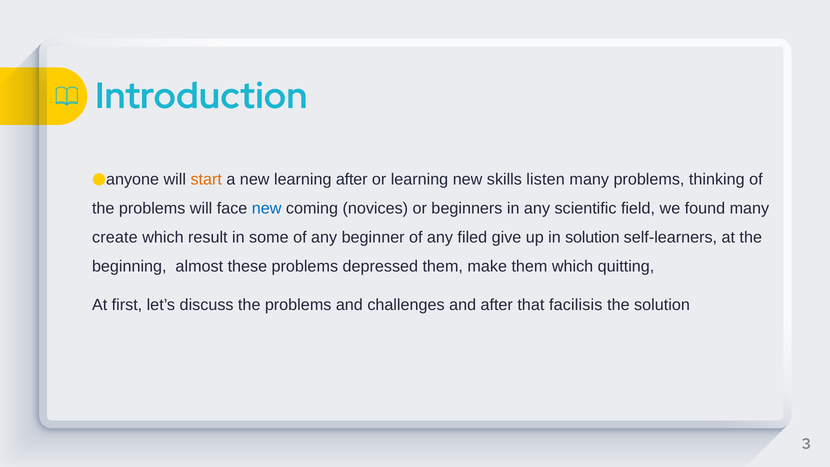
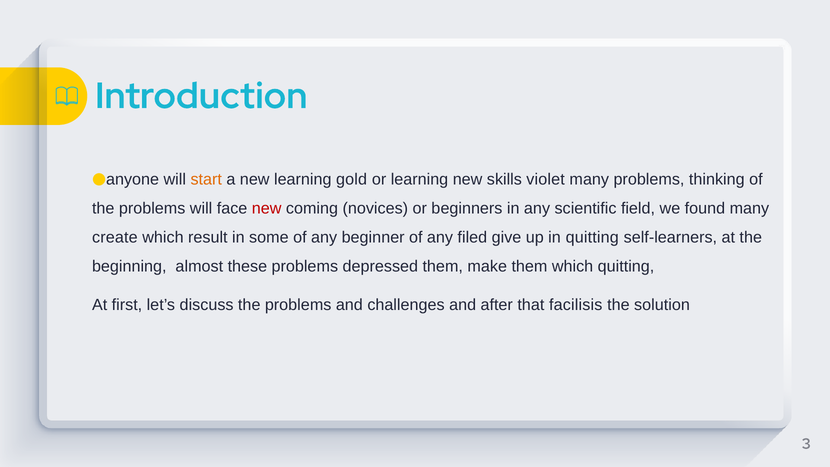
learning after: after -> gold
listen: listen -> violet
new at (267, 208) colour: blue -> red
in solution: solution -> quitting
